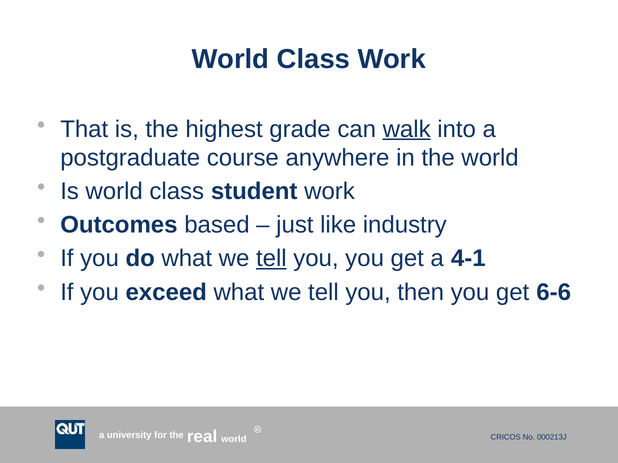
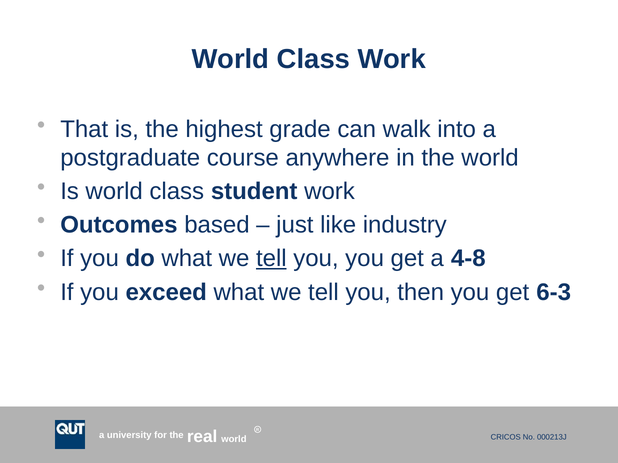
walk underline: present -> none
4-1: 4-1 -> 4-8
6-6: 6-6 -> 6-3
